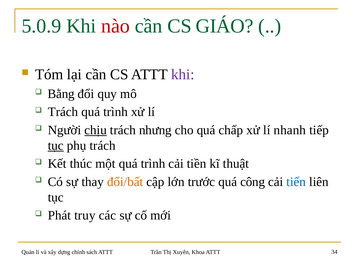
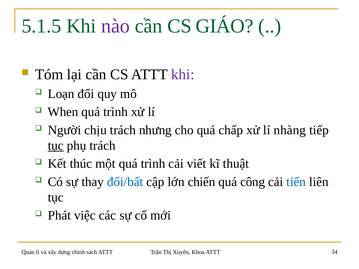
5.0.9: 5.0.9 -> 5.1.5
nào colour: red -> purple
Bằng: Bằng -> Loạn
Trách at (63, 112): Trách -> When
chịu underline: present -> none
nhanh: nhanh -> nhàng
tiền: tiền -> viết
đổi/bất colour: orange -> blue
trước: trước -> chiến
truy: truy -> việc
